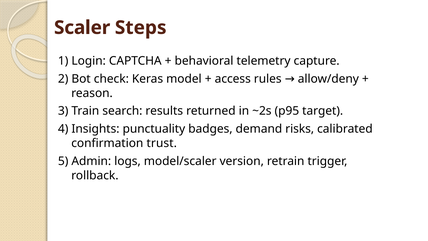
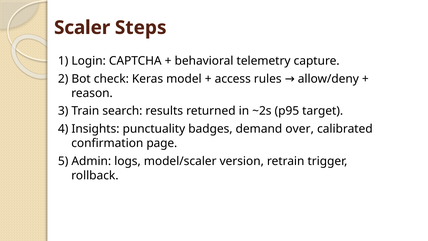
risks: risks -> over
trust: trust -> page
